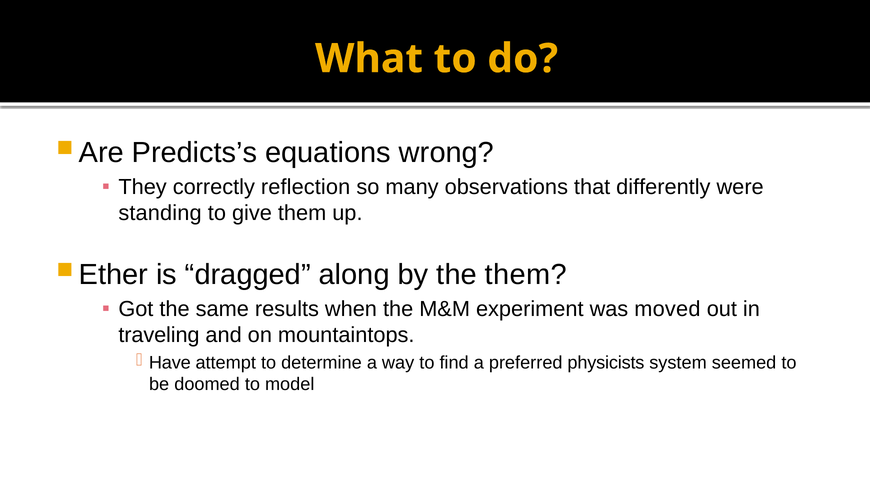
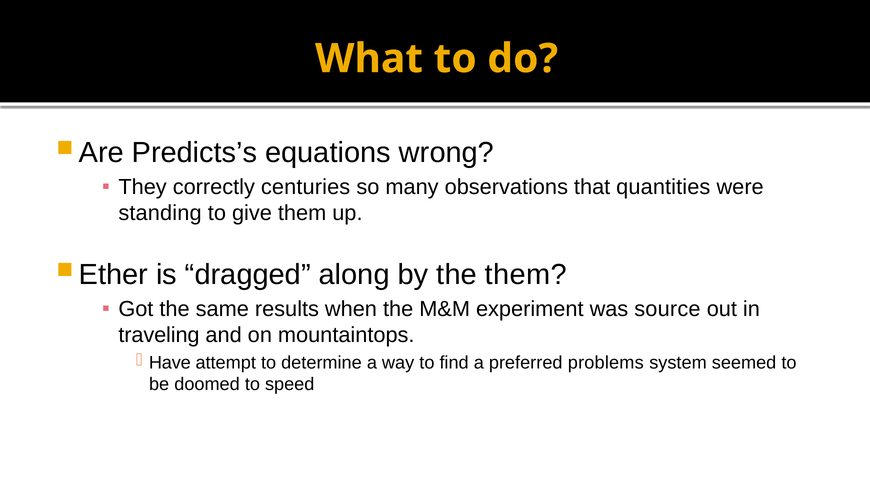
reflection: reflection -> centuries
differently: differently -> quantities
moved: moved -> source
physicists: physicists -> problems
model: model -> speed
